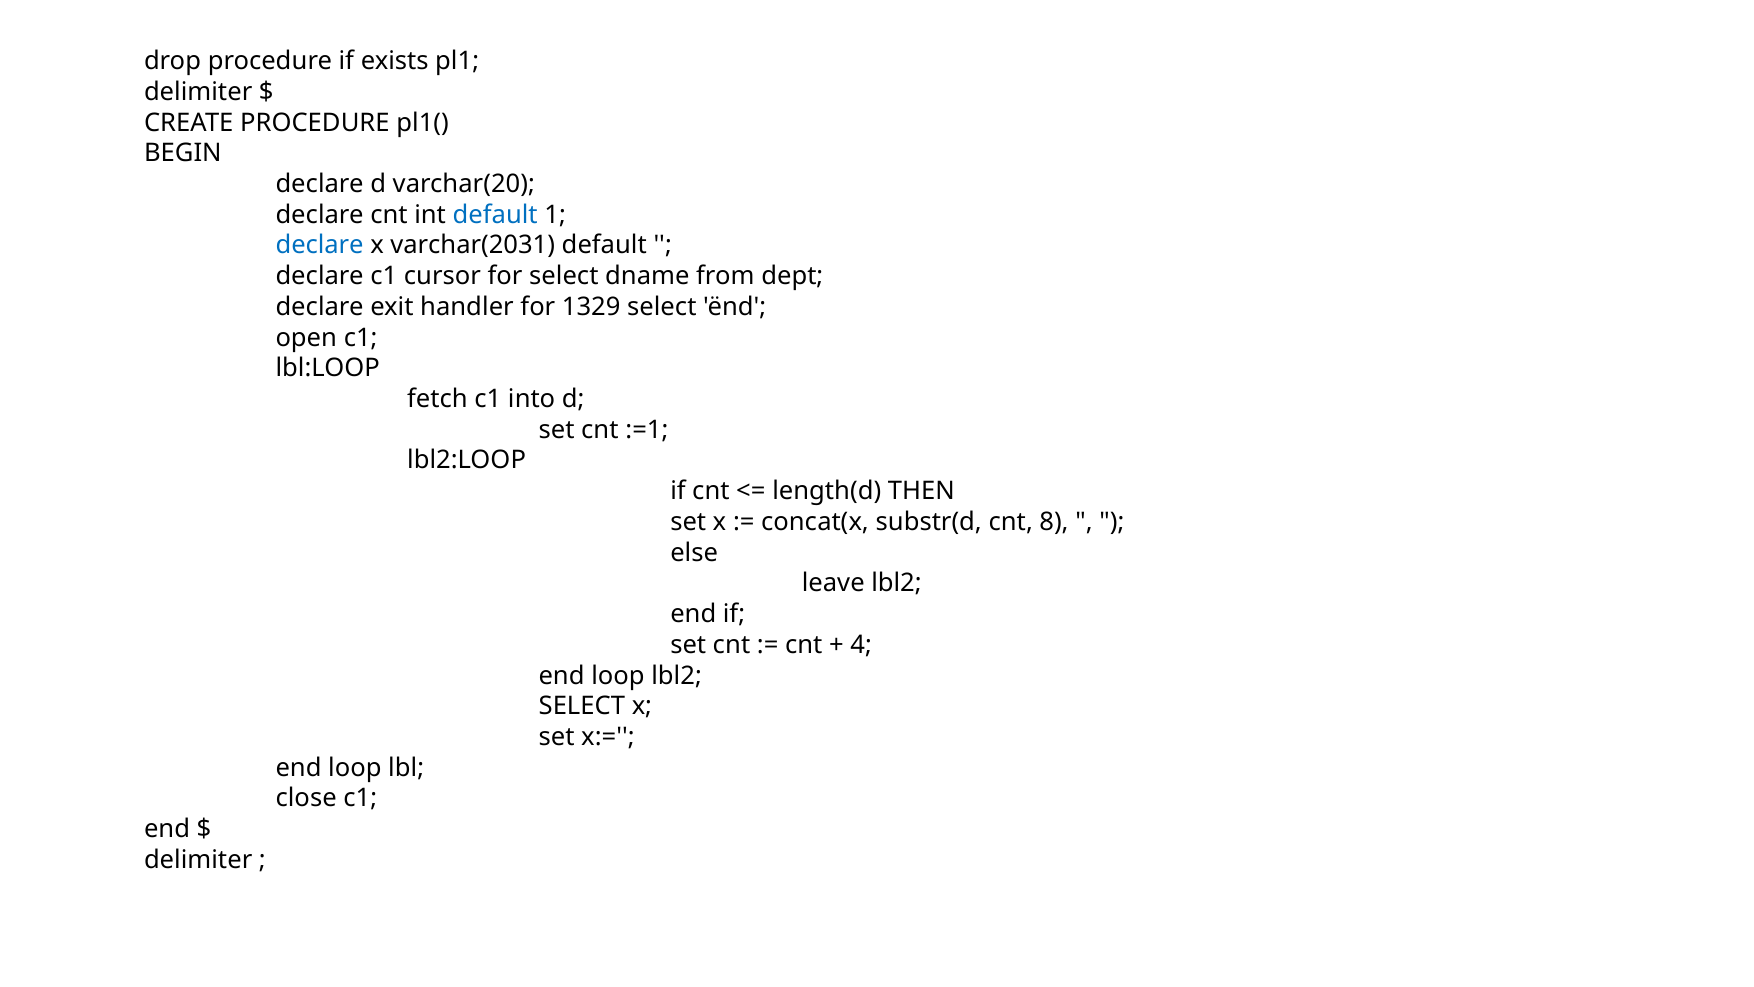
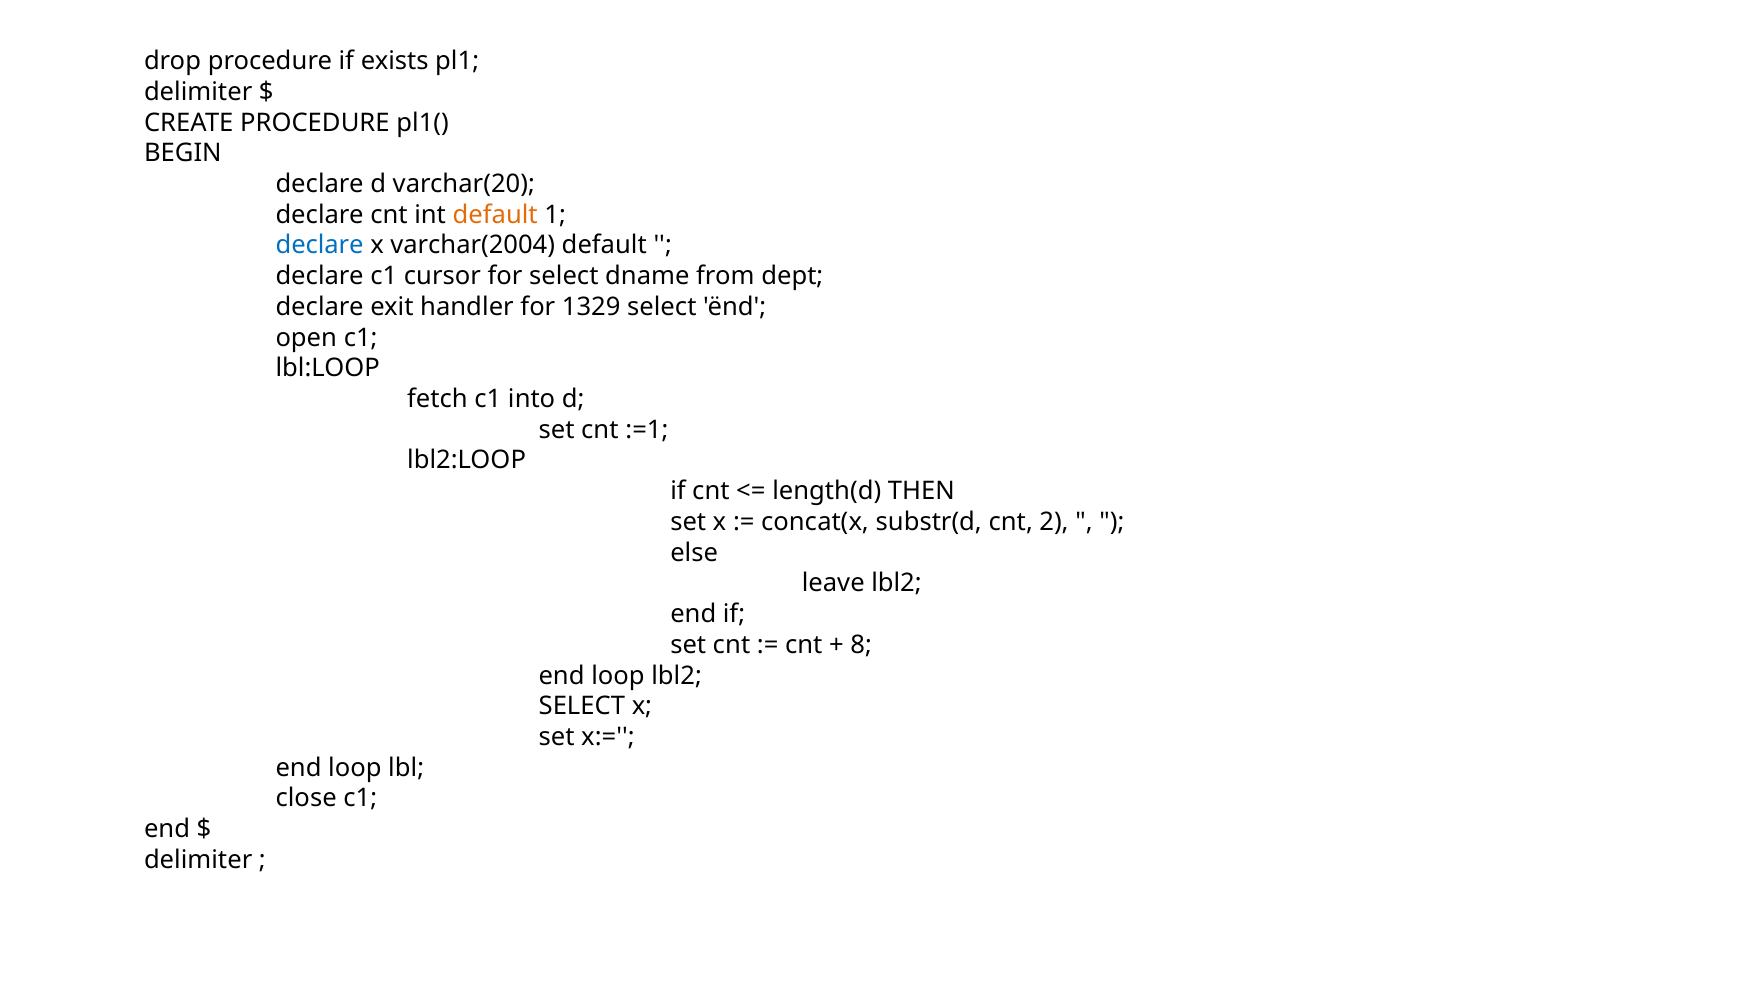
default at (495, 215) colour: blue -> orange
varchar(2031: varchar(2031 -> varchar(2004
8: 8 -> 2
4: 4 -> 8
